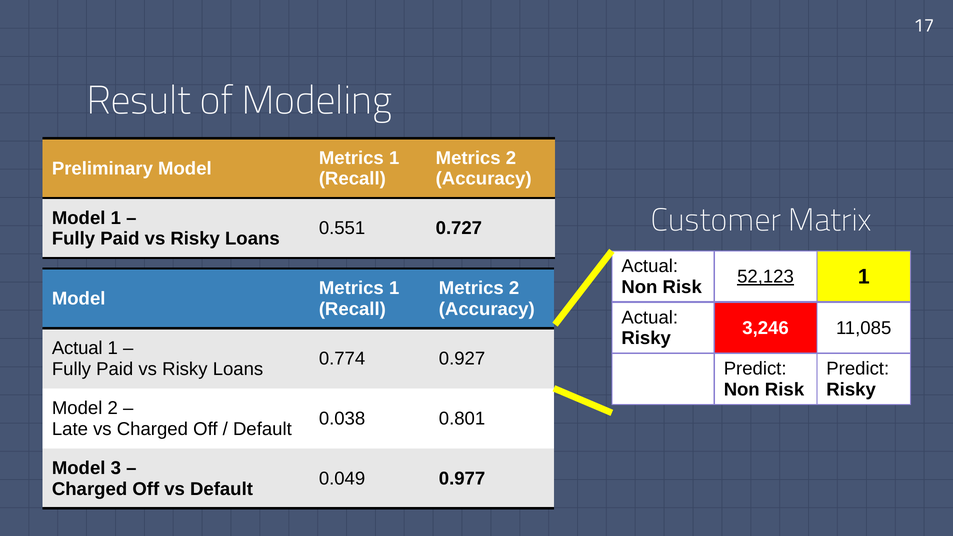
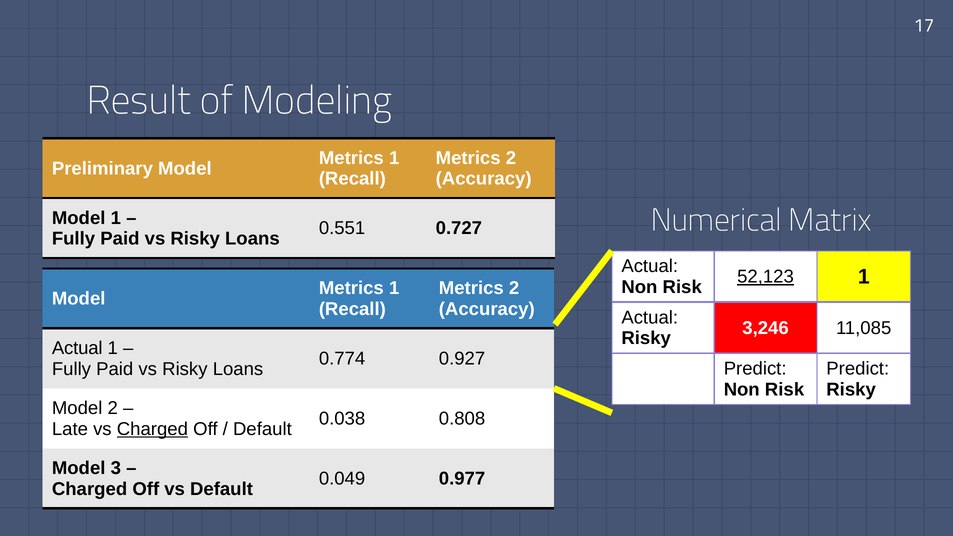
Customer: Customer -> Numerical
0.801: 0.801 -> 0.808
Charged at (152, 429) underline: none -> present
